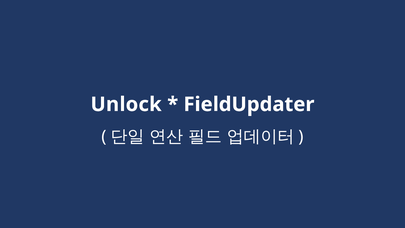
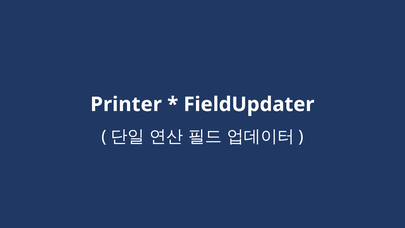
Unlock: Unlock -> Printer
